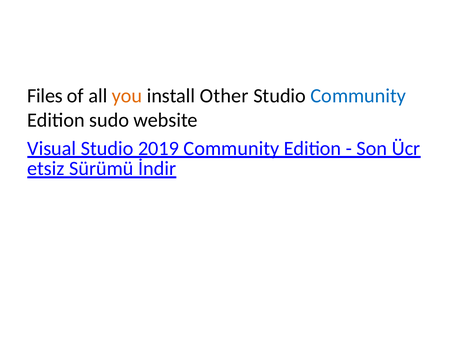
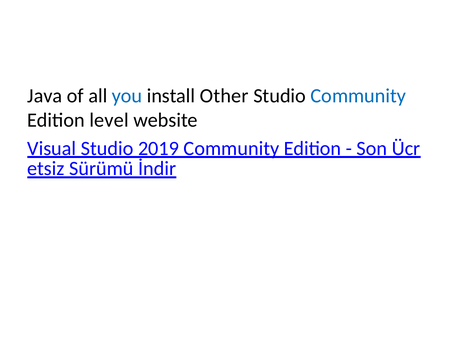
Files: Files -> Java
you colour: orange -> blue
sudo: sudo -> level
